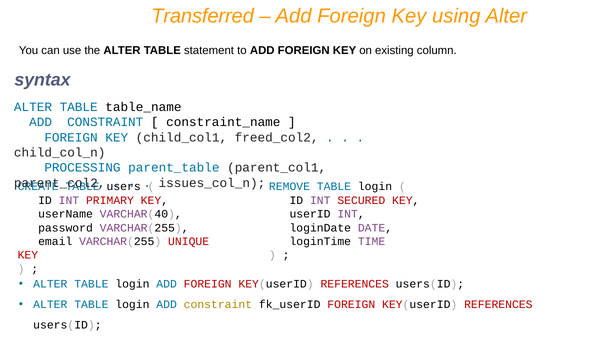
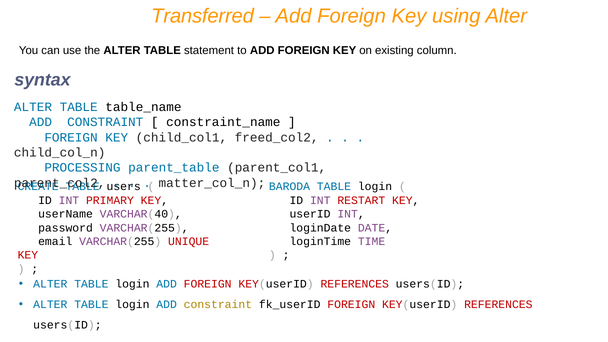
issues_col_n: issues_col_n -> matter_col_n
REMOVE: REMOVE -> BARODA
SECURED: SECURED -> RESTART
